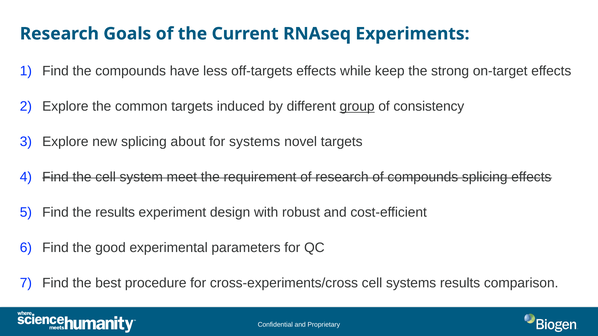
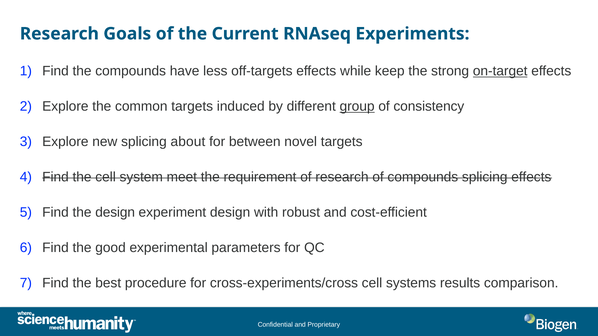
on-target underline: none -> present
for systems: systems -> between
the results: results -> design
